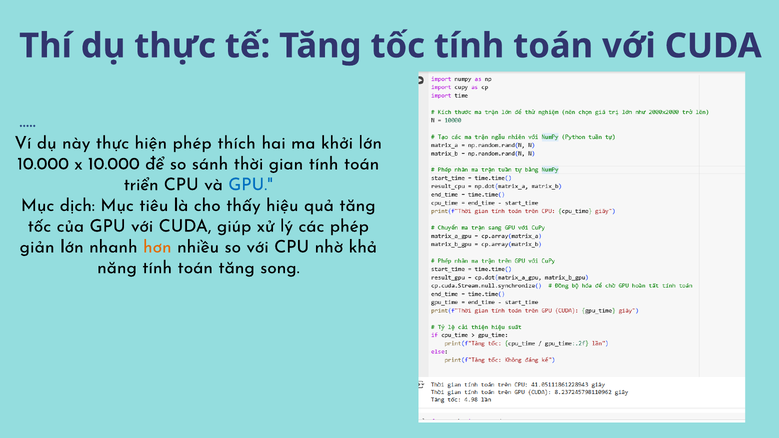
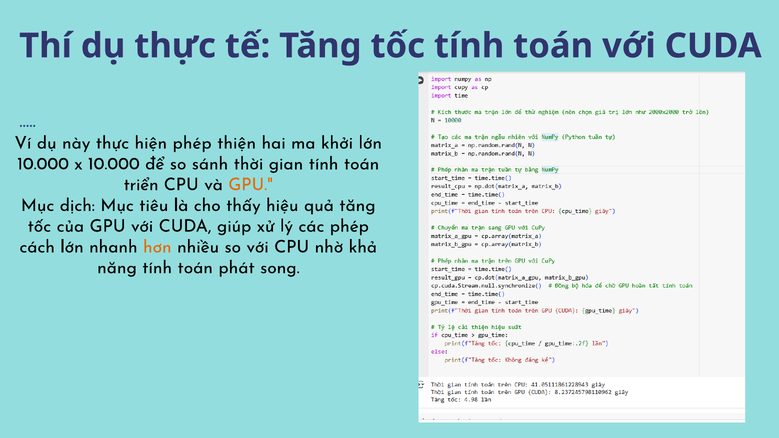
thích: thích -> thiện
GPU at (251, 185) colour: blue -> orange
giản: giản -> cách
toán tăng: tăng -> phát
